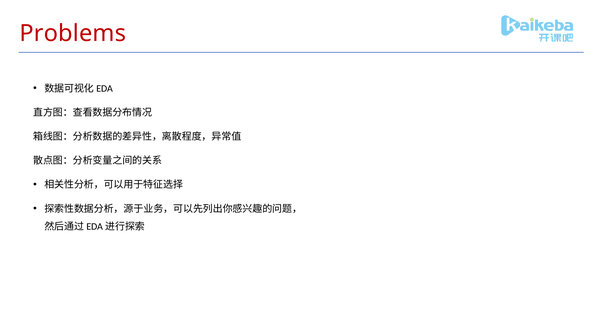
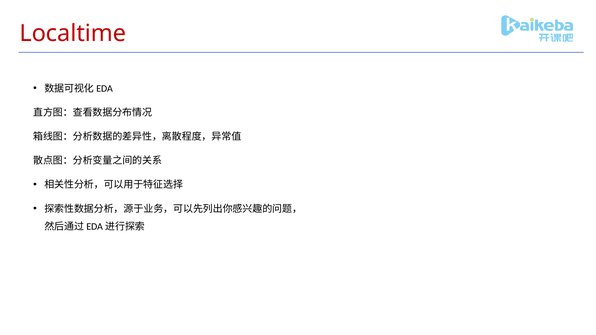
Problems: Problems -> Localtime
